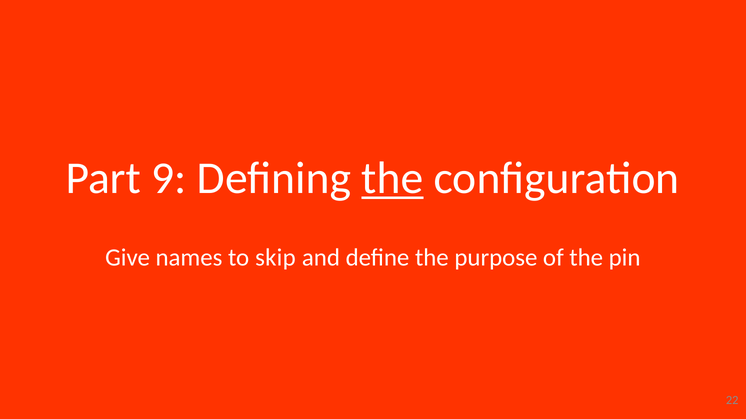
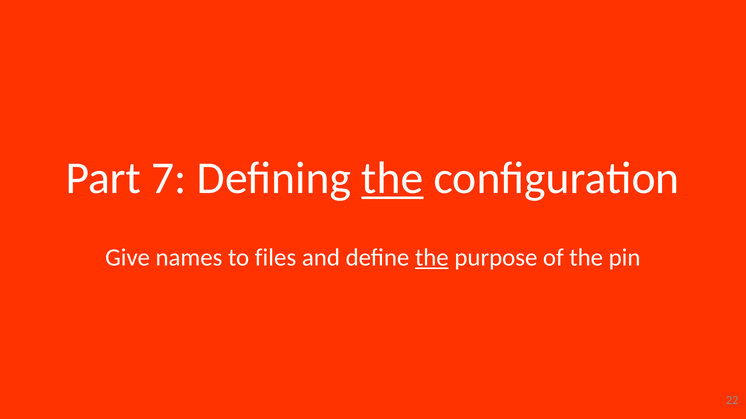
9: 9 -> 7
skip: skip -> files
the at (432, 258) underline: none -> present
